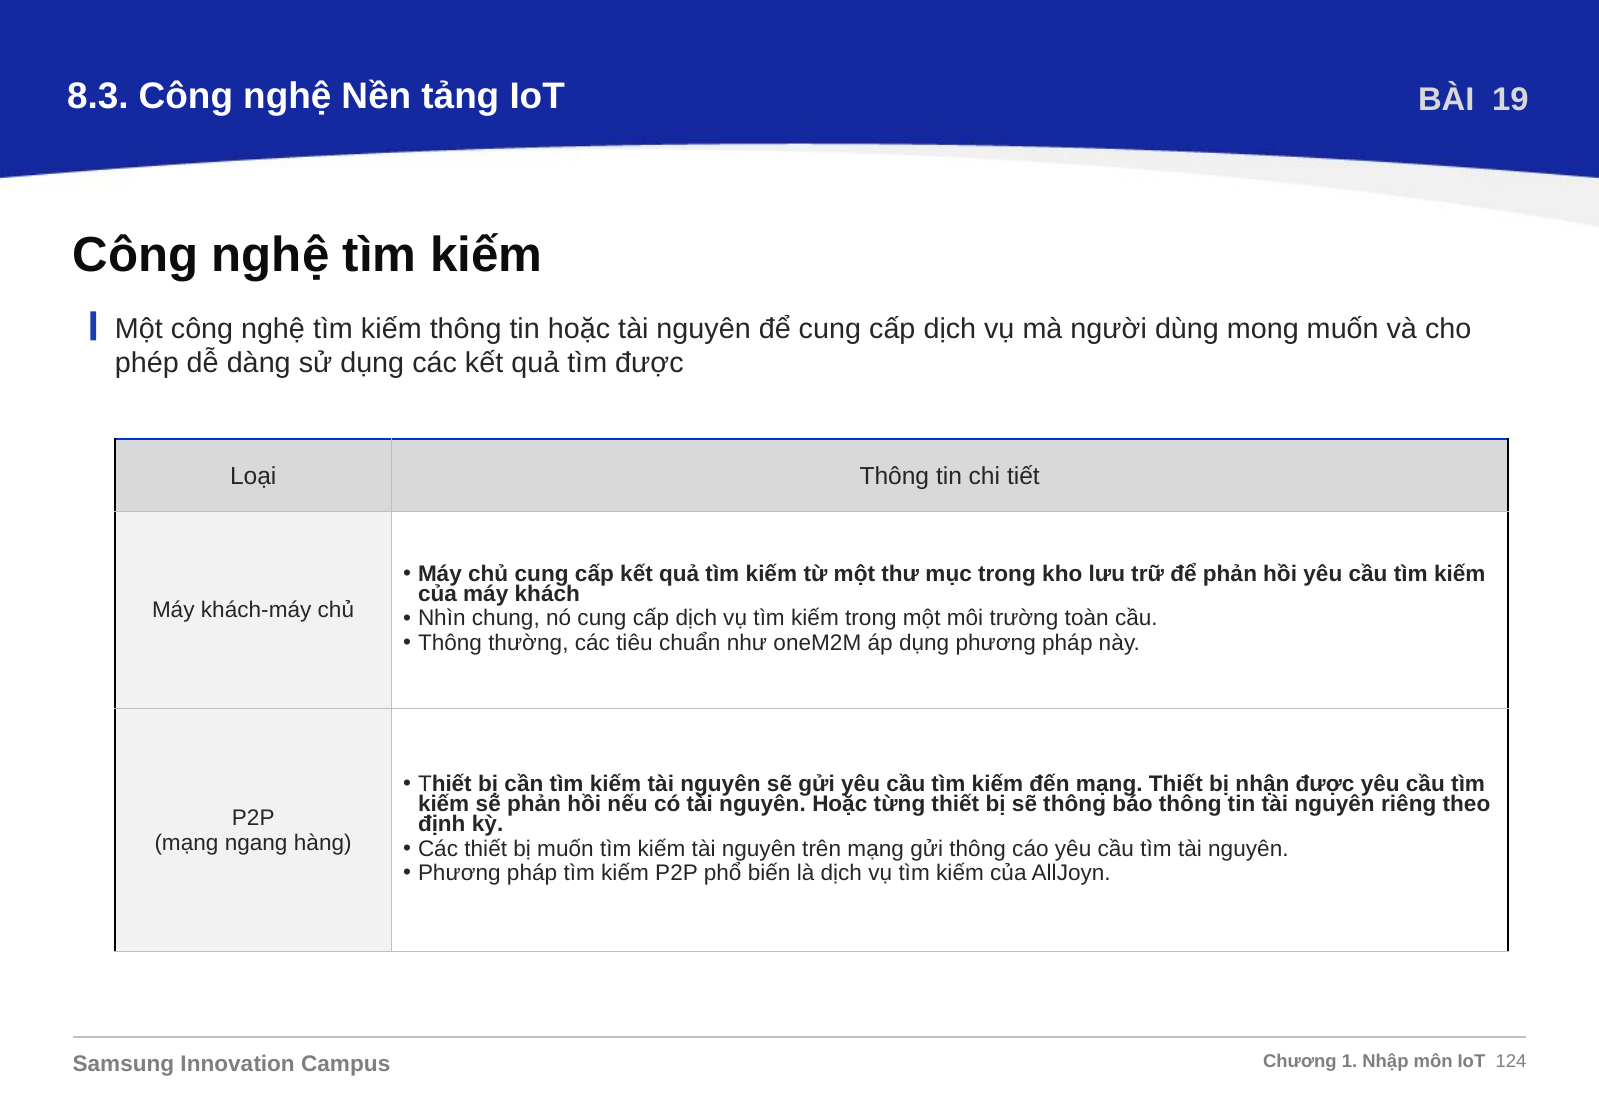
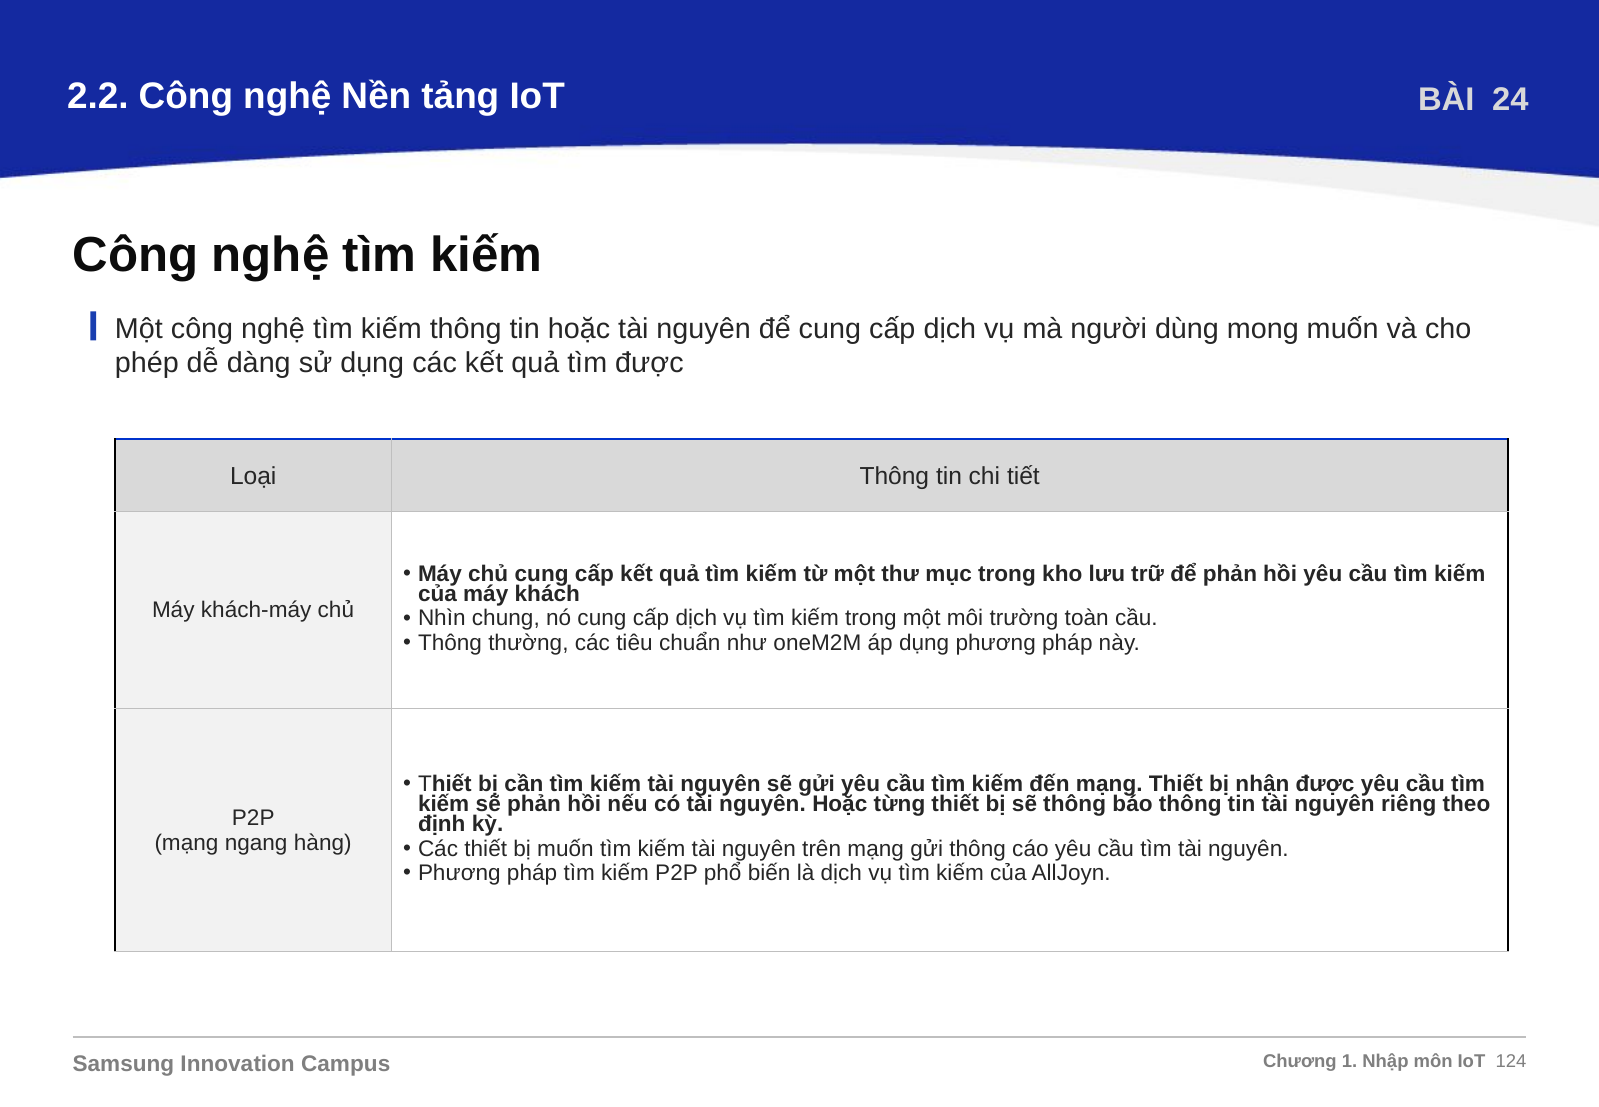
8.3: 8.3 -> 2.2
19: 19 -> 24
